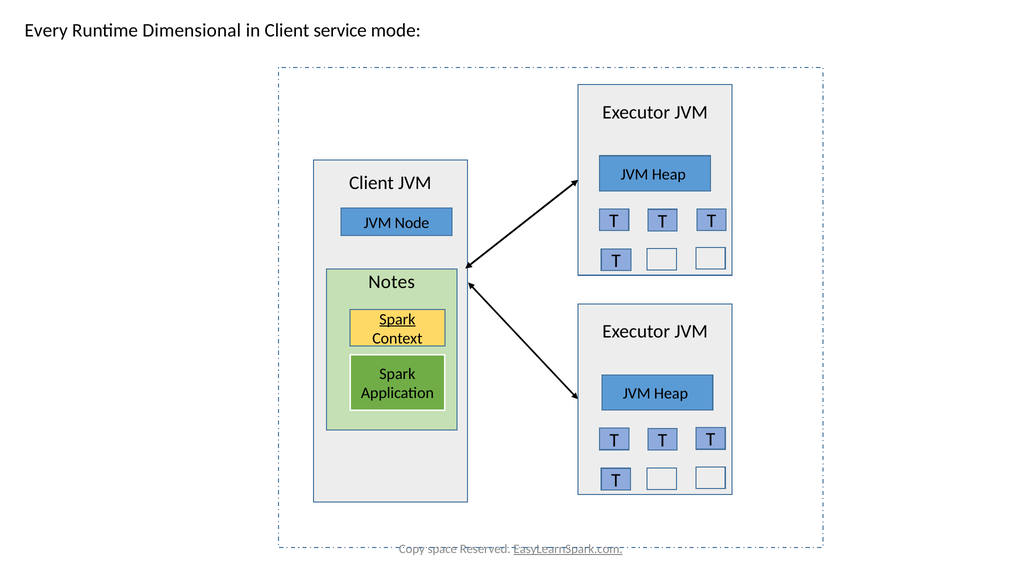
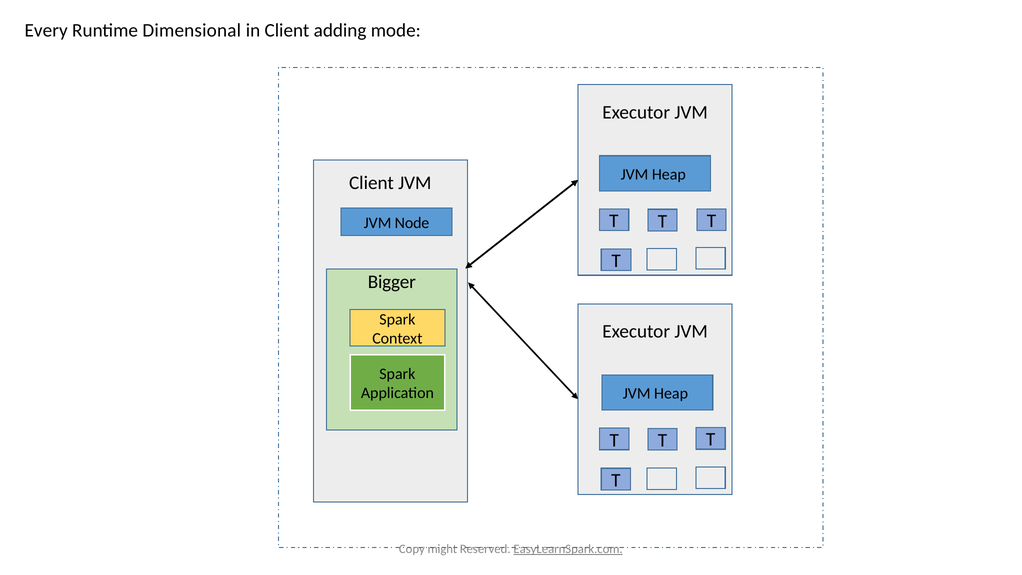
service: service -> adding
Notes: Notes -> Bigger
Spark at (397, 319) underline: present -> none
space: space -> might
